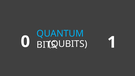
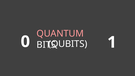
QUANTUM colour: light blue -> pink
